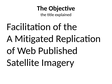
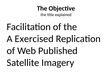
Mitigated: Mitigated -> Exercised
